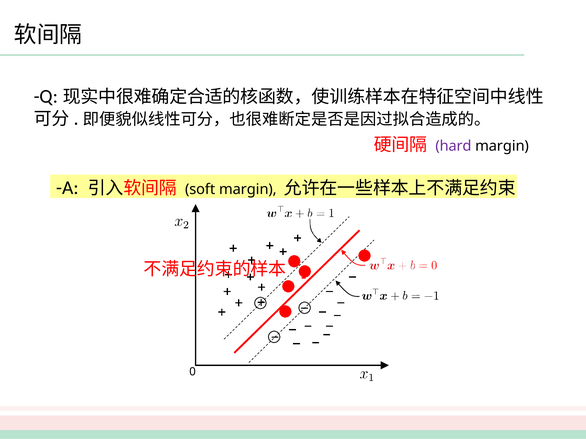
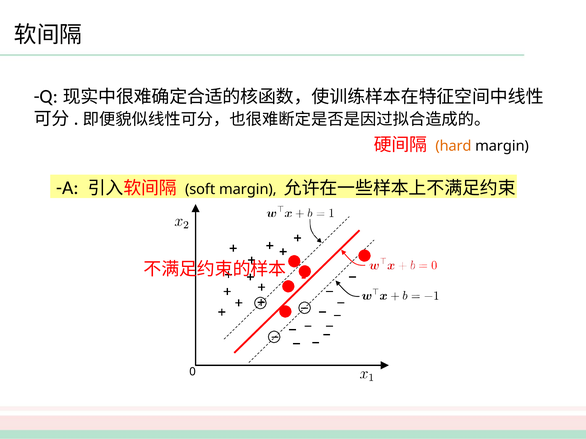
hard colour: purple -> orange
